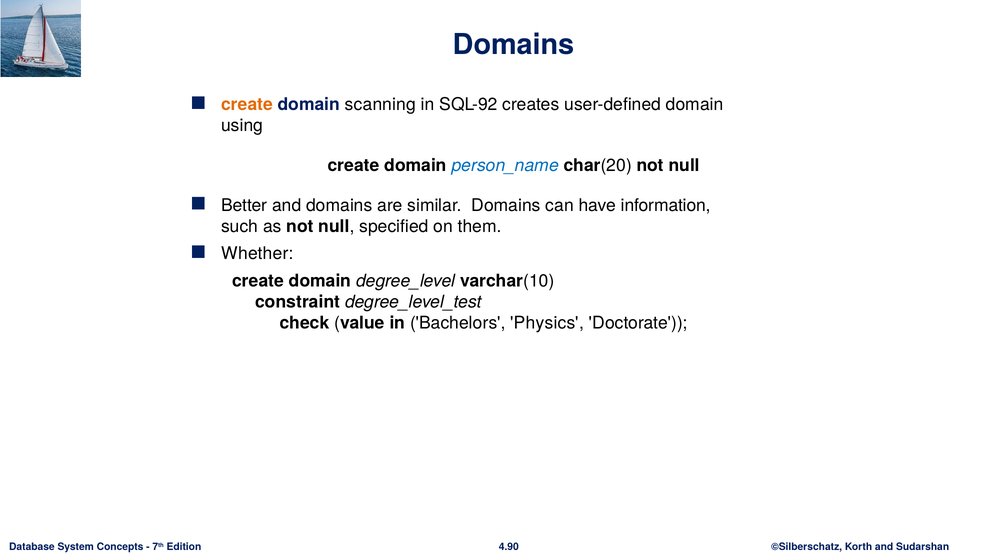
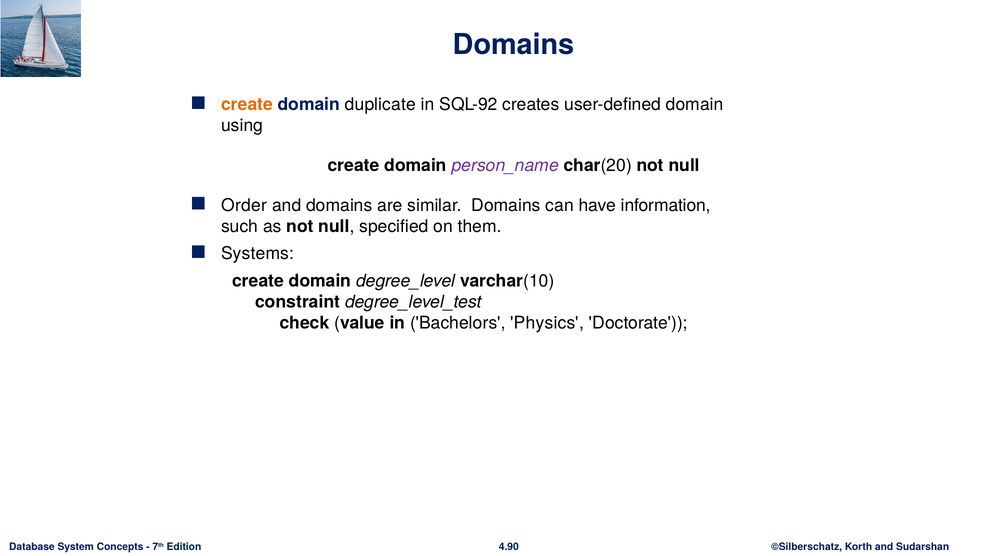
scanning: scanning -> duplicate
person_name colour: blue -> purple
Better: Better -> Order
Whether: Whether -> Systems
